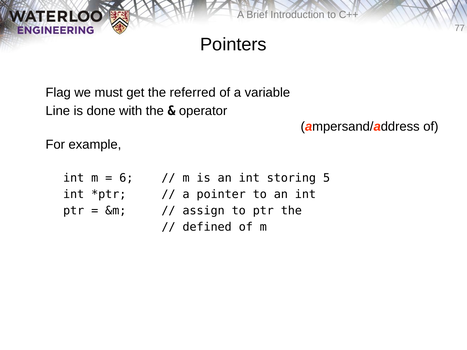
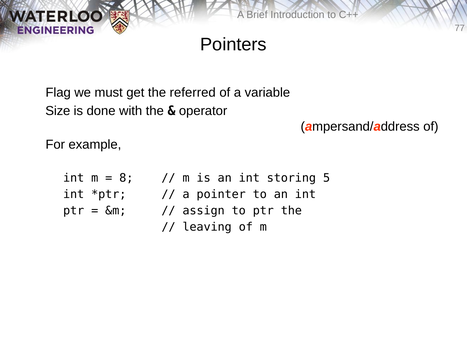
Line: Line -> Size
6: 6 -> 8
defined: defined -> leaving
